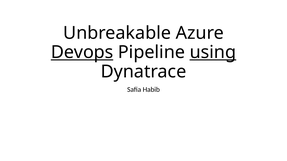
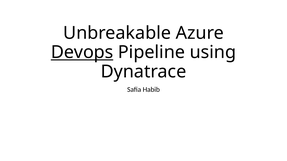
using underline: present -> none
